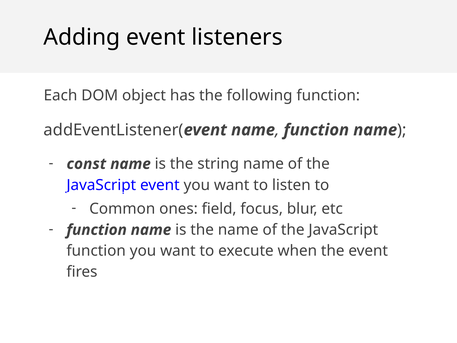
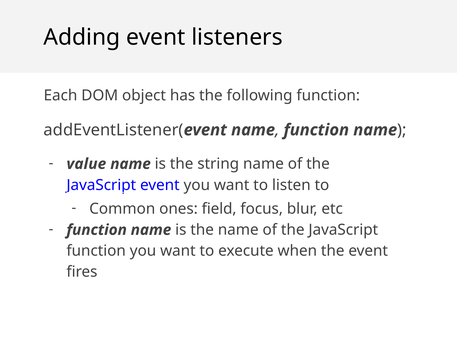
const: const -> value
